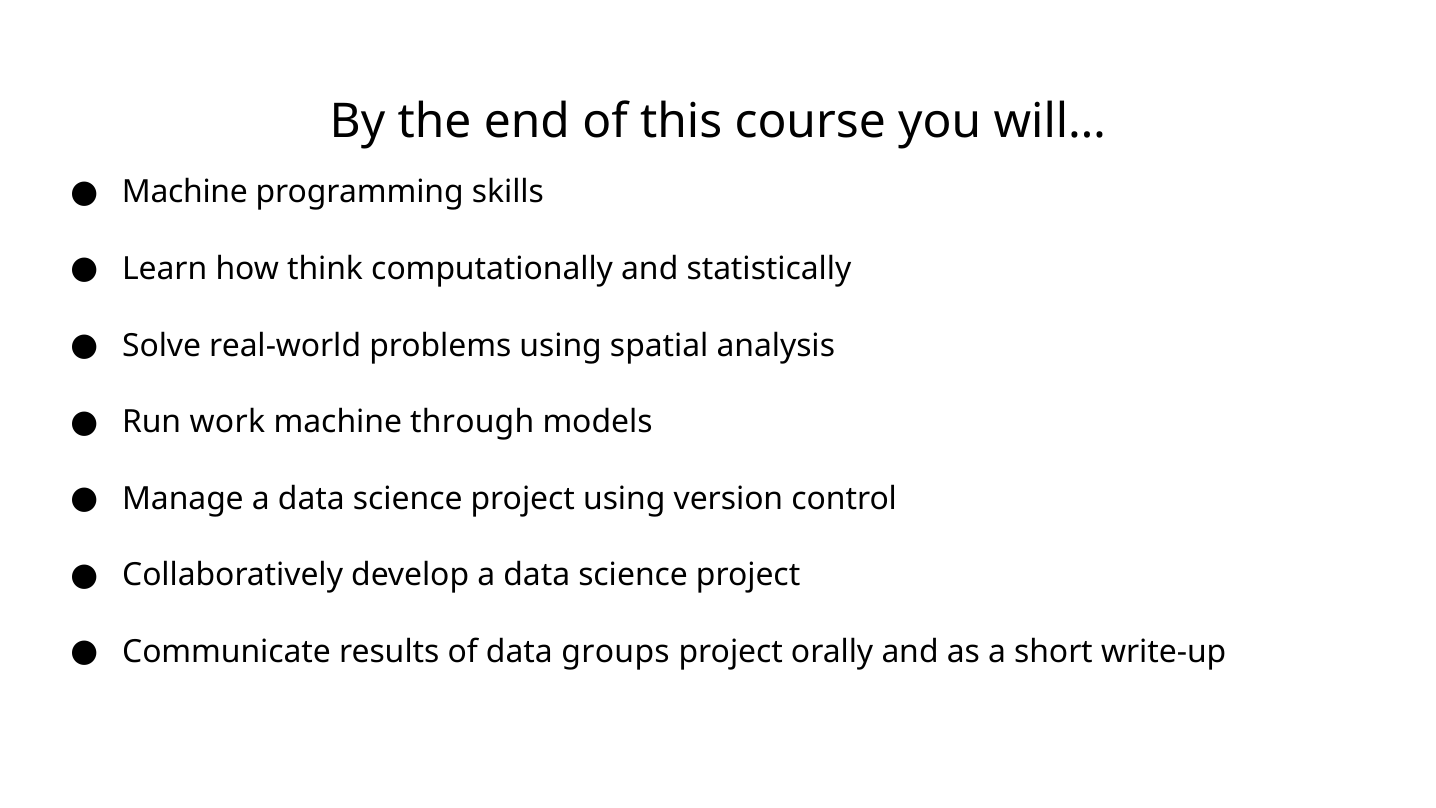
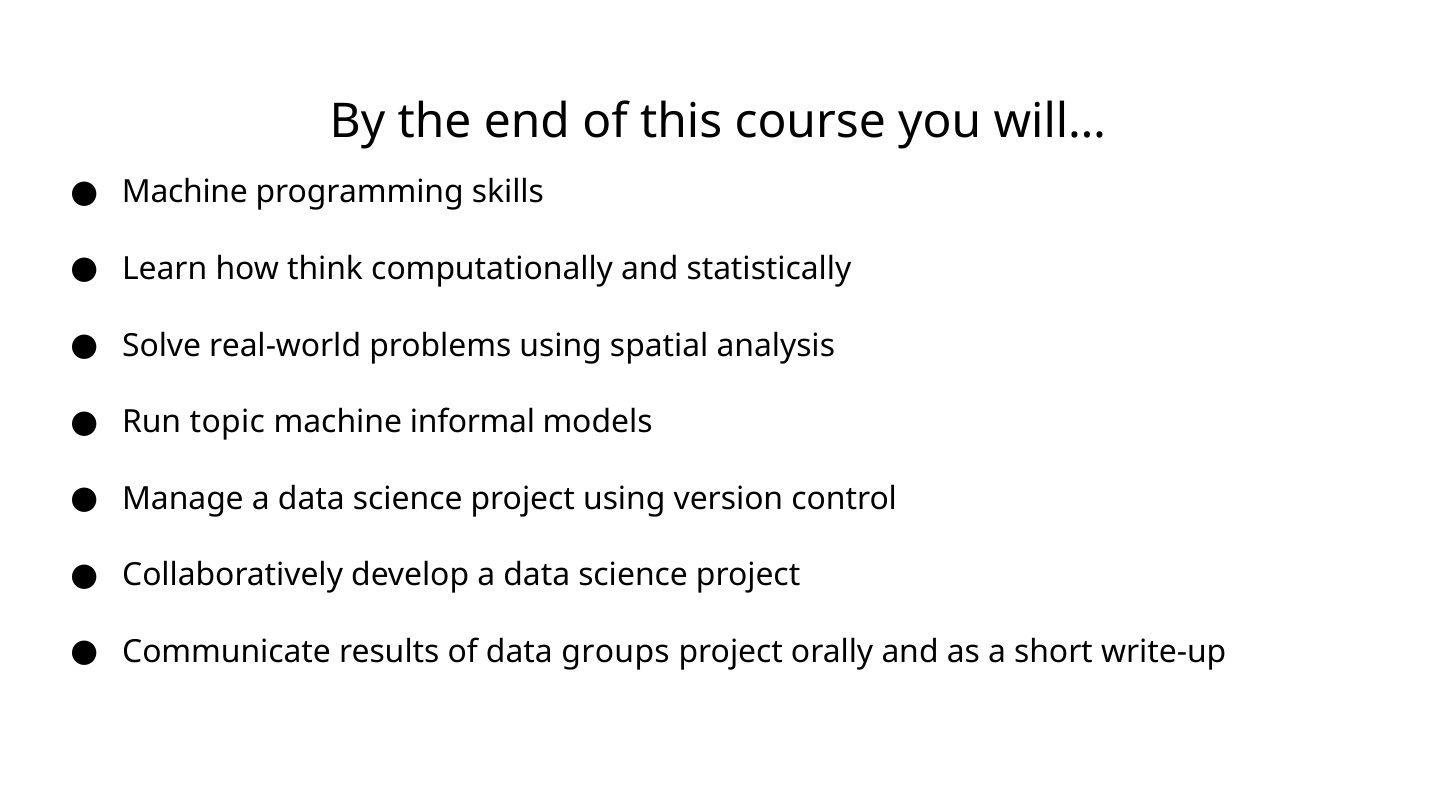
work: work -> topic
through: through -> informal
